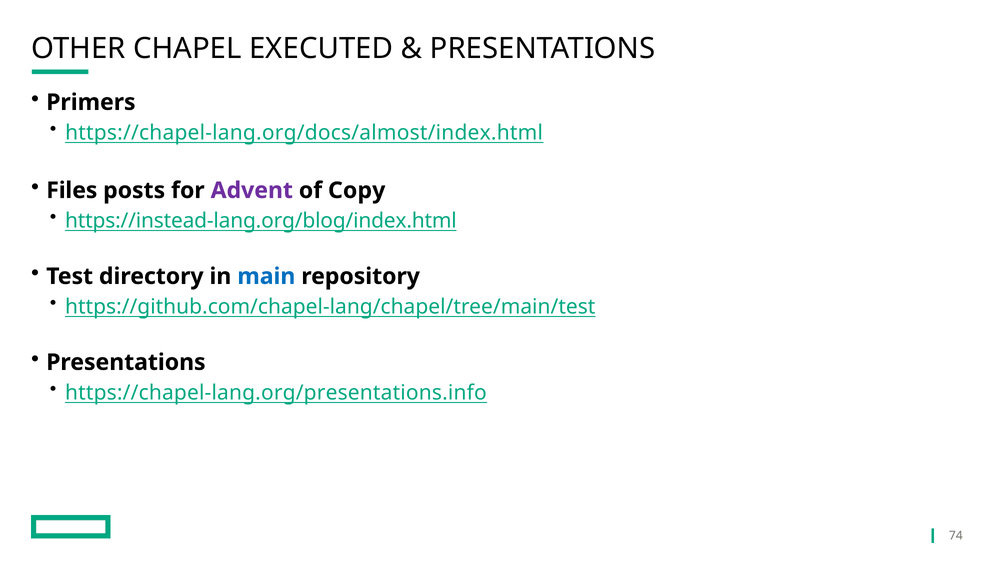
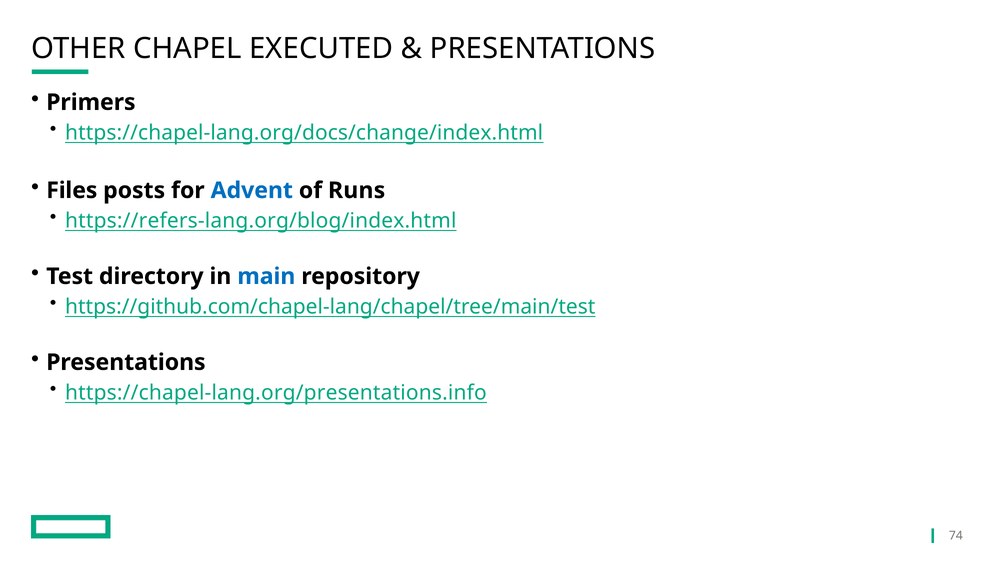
https://chapel-lang.org/docs/almost/index.html: https://chapel-lang.org/docs/almost/index.html -> https://chapel-lang.org/docs/change/index.html
Advent colour: purple -> blue
Copy: Copy -> Runs
https://instead-lang.org/blog/index.html: https://instead-lang.org/blog/index.html -> https://refers-lang.org/blog/index.html
